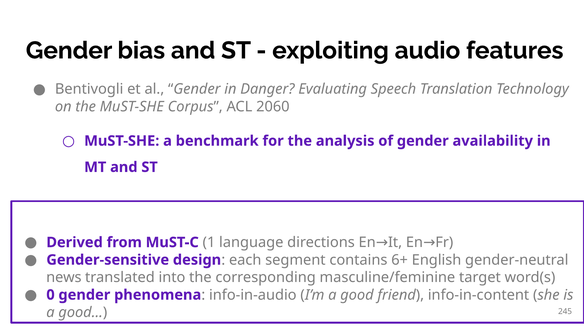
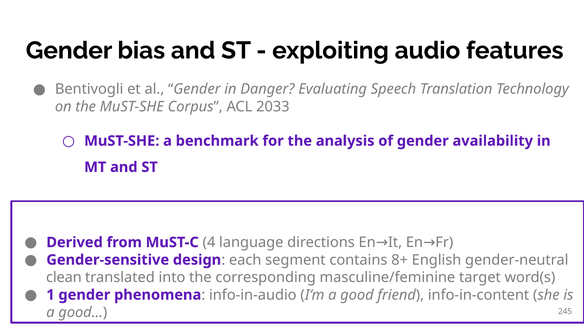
2060: 2060 -> 2033
1: 1 -> 4
6+: 6+ -> 8+
news: news -> clean
0: 0 -> 1
